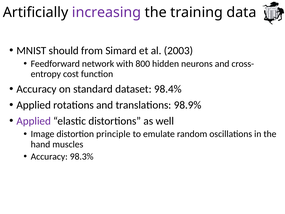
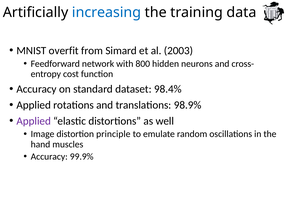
increasing colour: purple -> blue
should: should -> overfit
98.3%: 98.3% -> 99.9%
